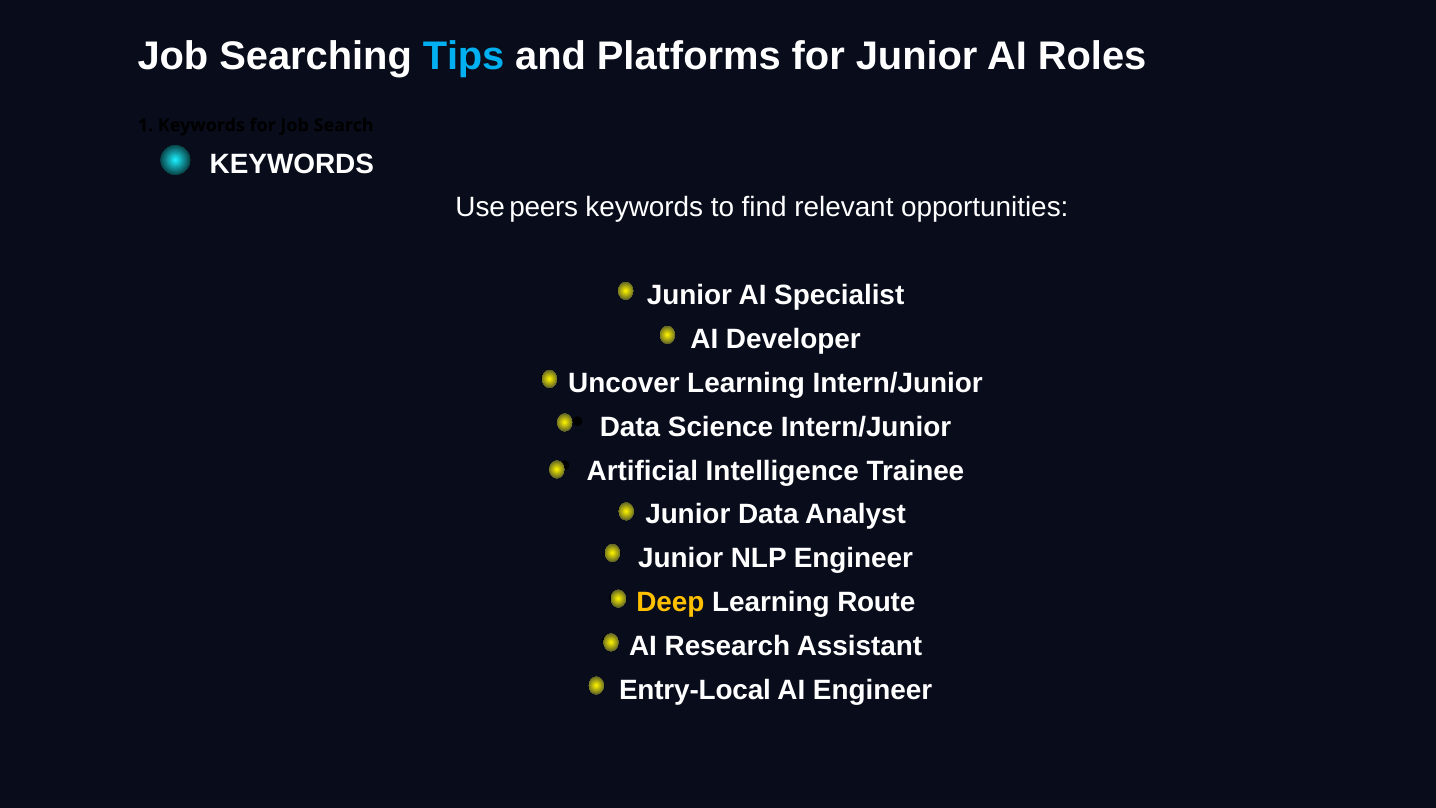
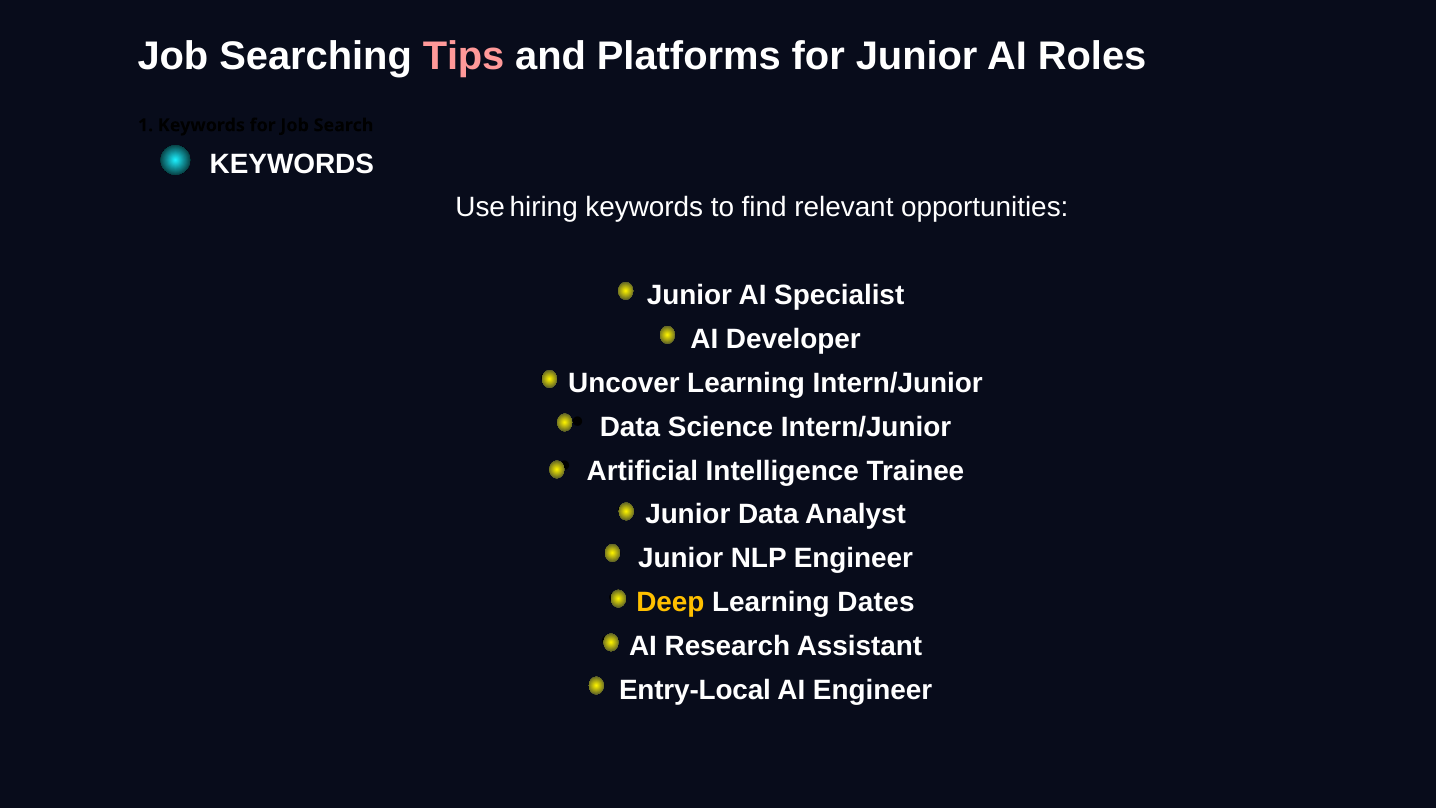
Tips colour: light blue -> pink
peers: peers -> hiring
Route: Route -> Dates
